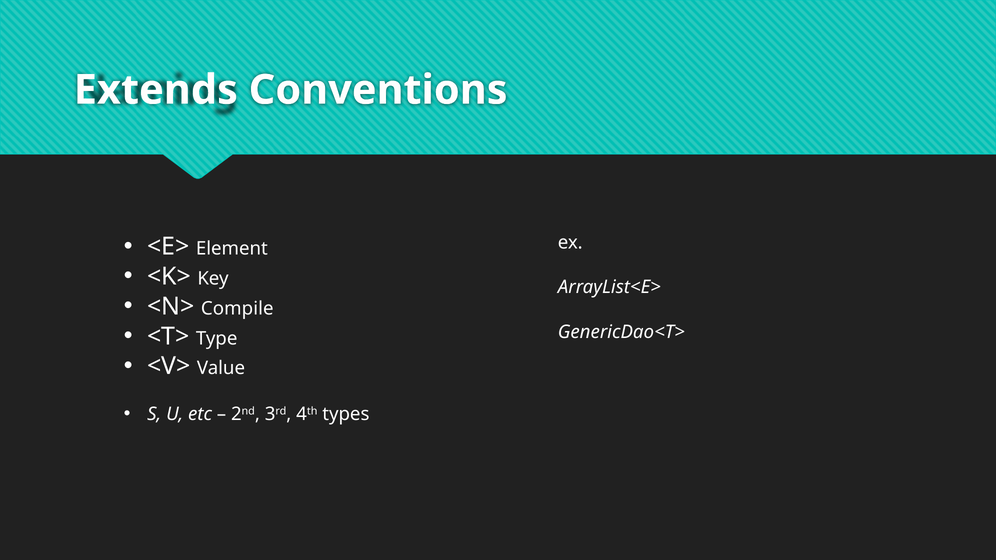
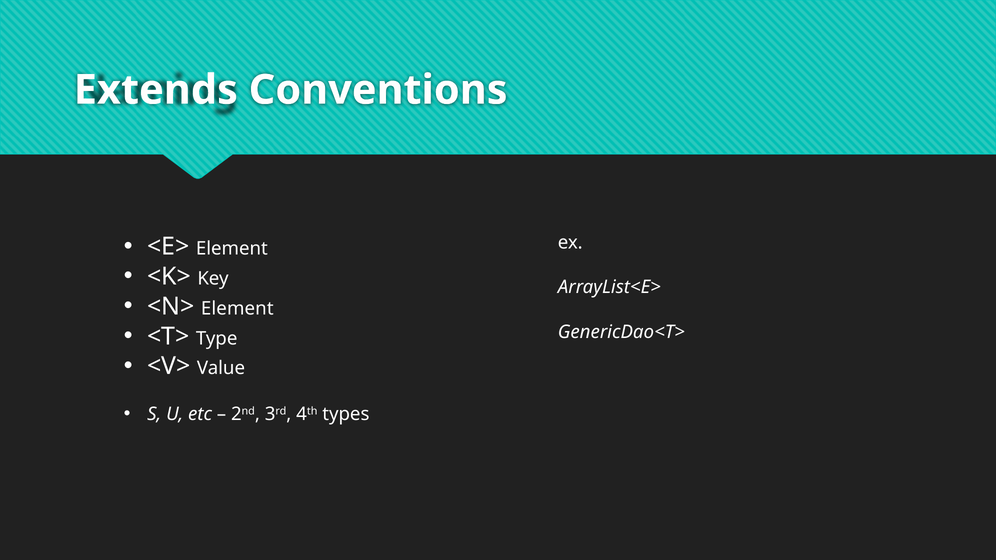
<N> Compile: Compile -> Element
